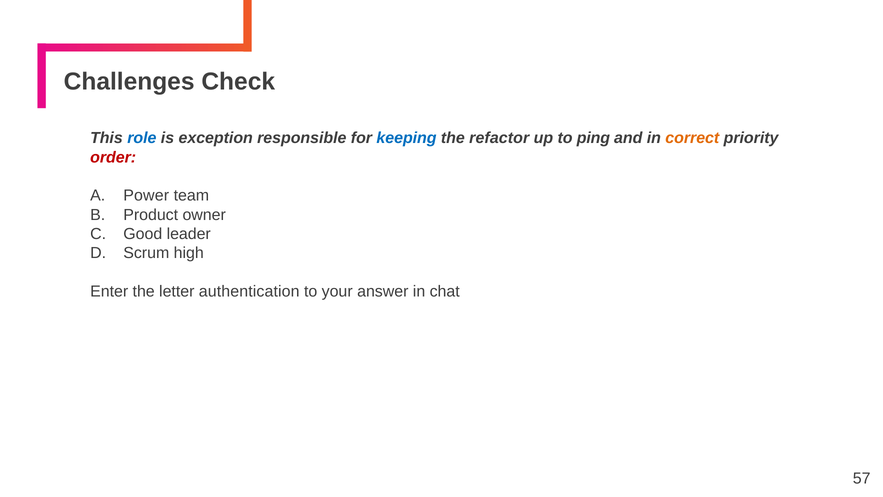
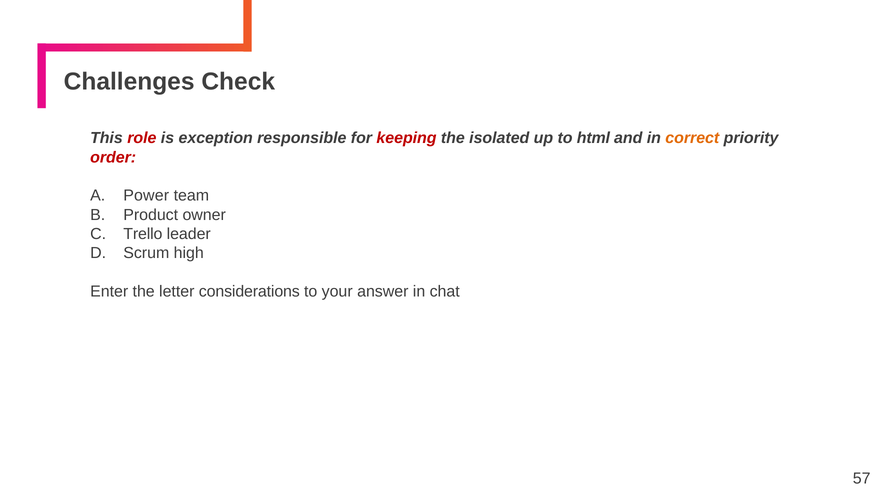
role colour: blue -> red
keeping colour: blue -> red
refactor: refactor -> isolated
ping: ping -> html
Good: Good -> Trello
authentication: authentication -> considerations
